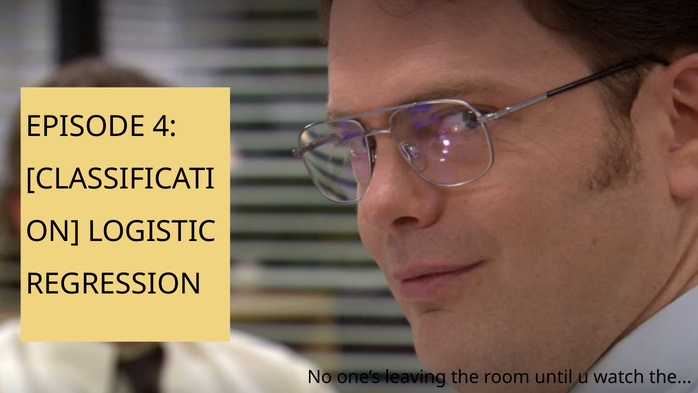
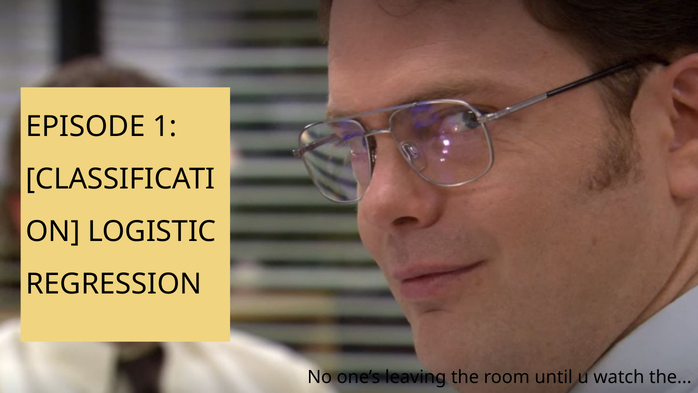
4: 4 -> 1
